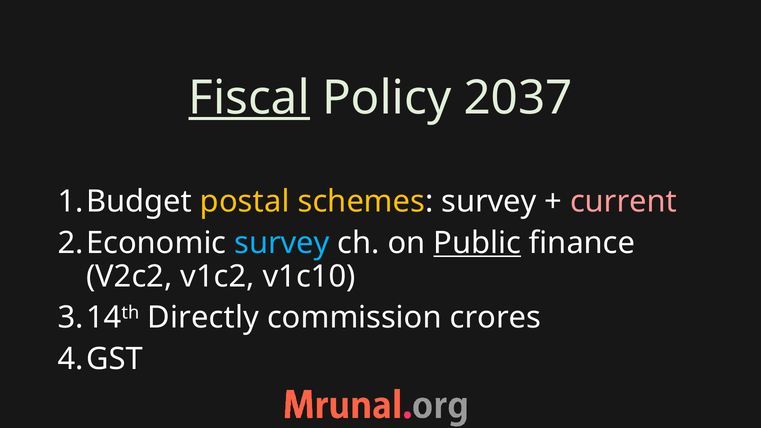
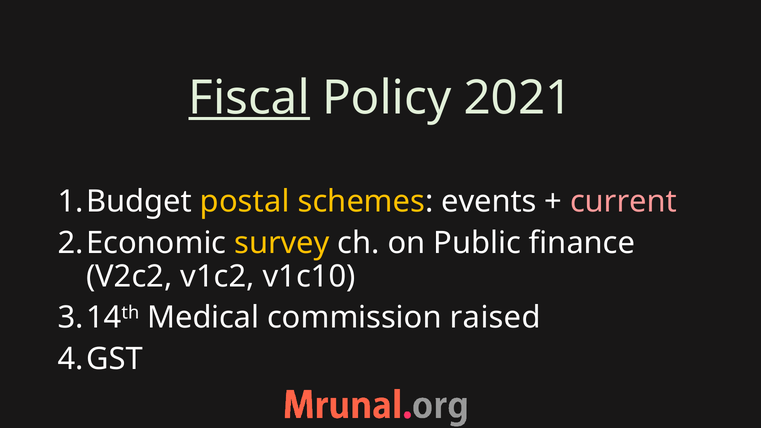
2037: 2037 -> 2021
schemes survey: survey -> events
survey at (282, 243) colour: light blue -> yellow
Public underline: present -> none
Directly: Directly -> Medical
crores: crores -> raised
